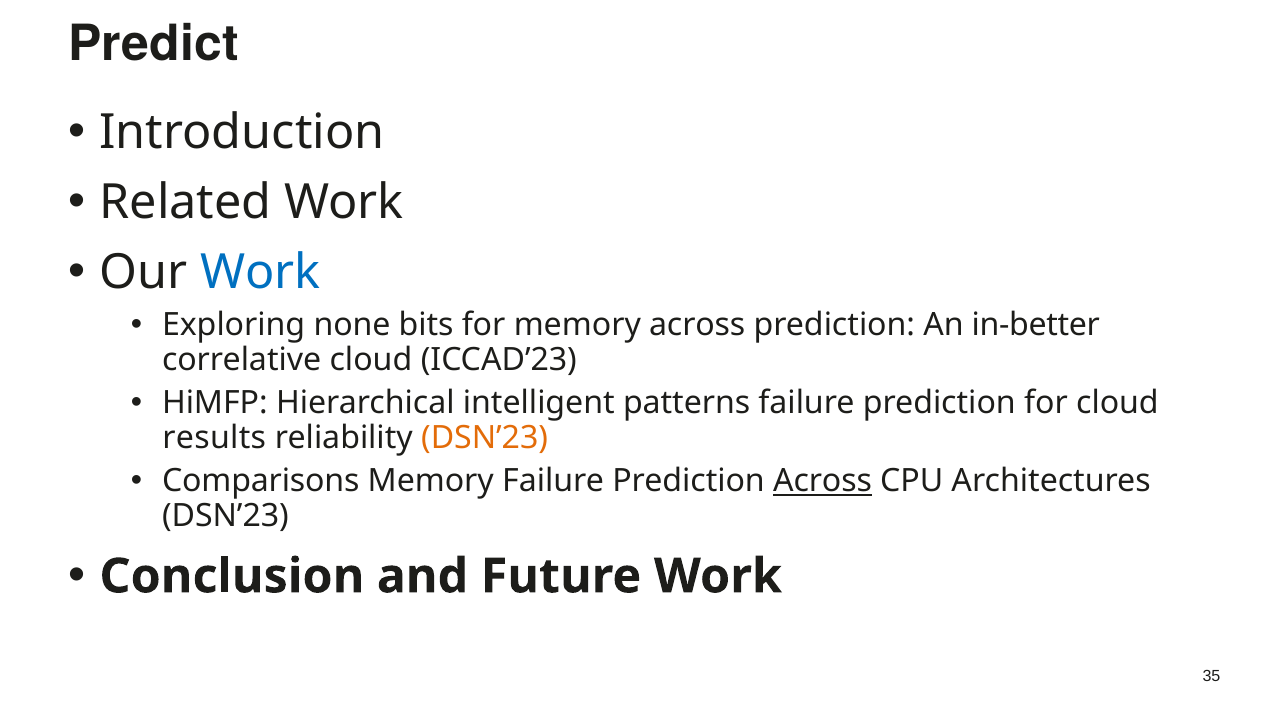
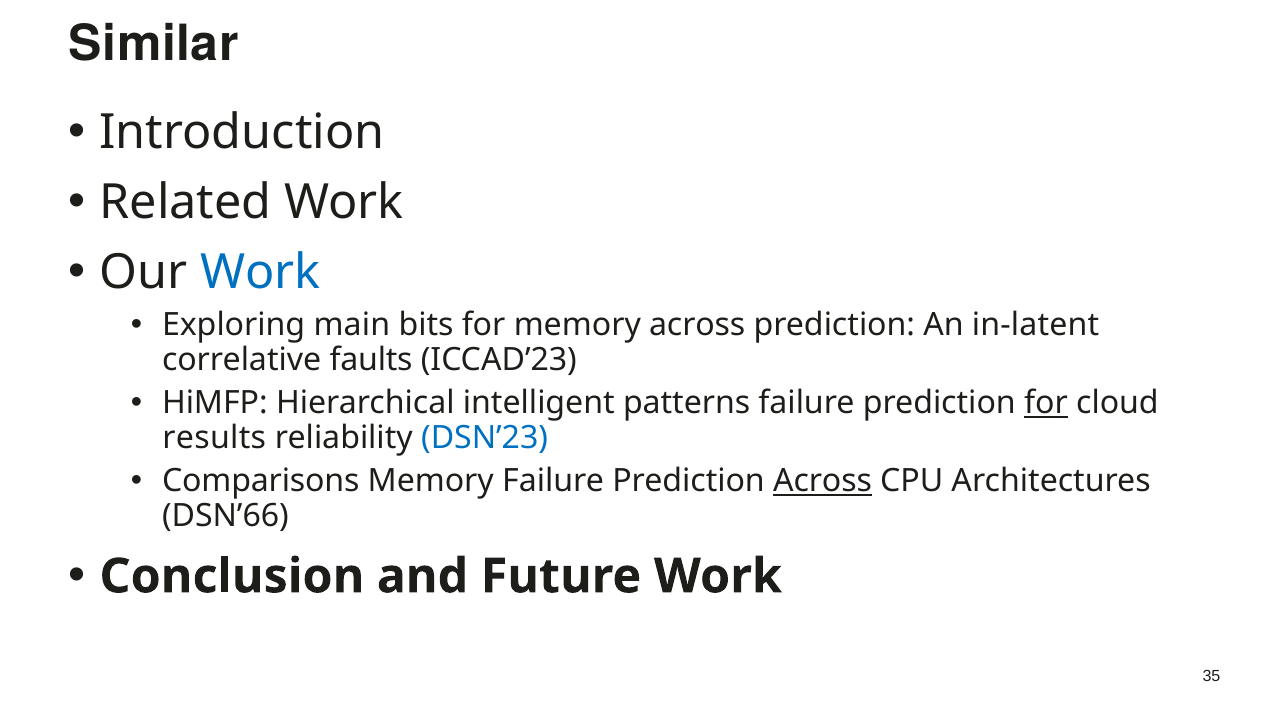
Predict: Predict -> Similar
none: none -> main
in-better: in-better -> in-latent
correlative cloud: cloud -> faults
for at (1046, 403) underline: none -> present
DSN’23 at (485, 438) colour: orange -> blue
DSN’23 at (225, 516): DSN’23 -> DSN’66
